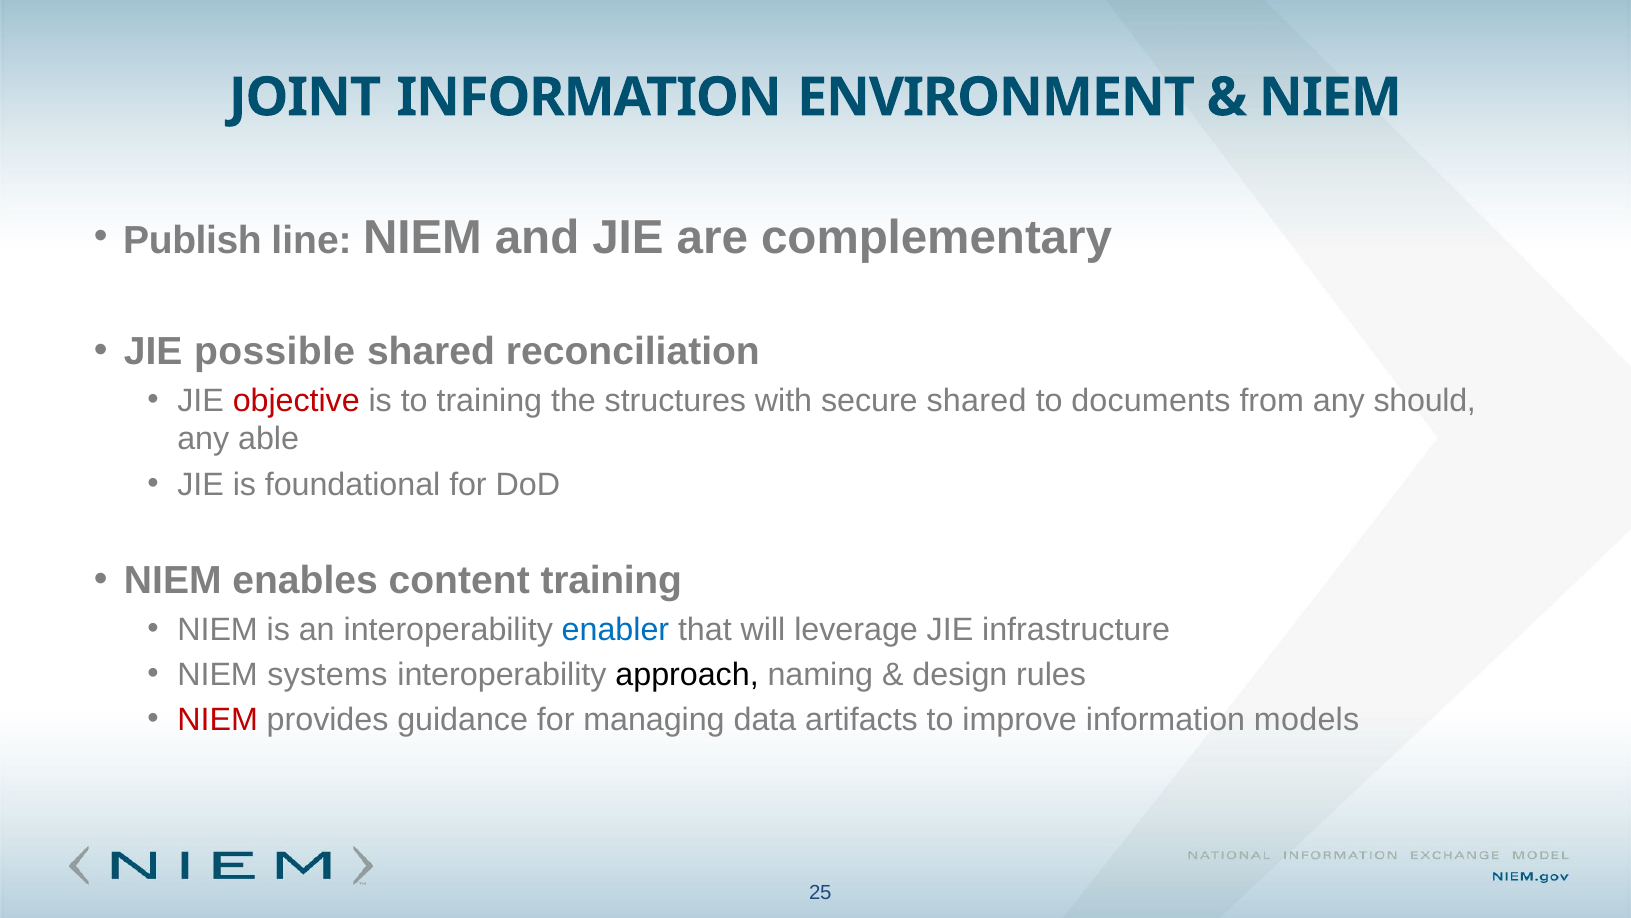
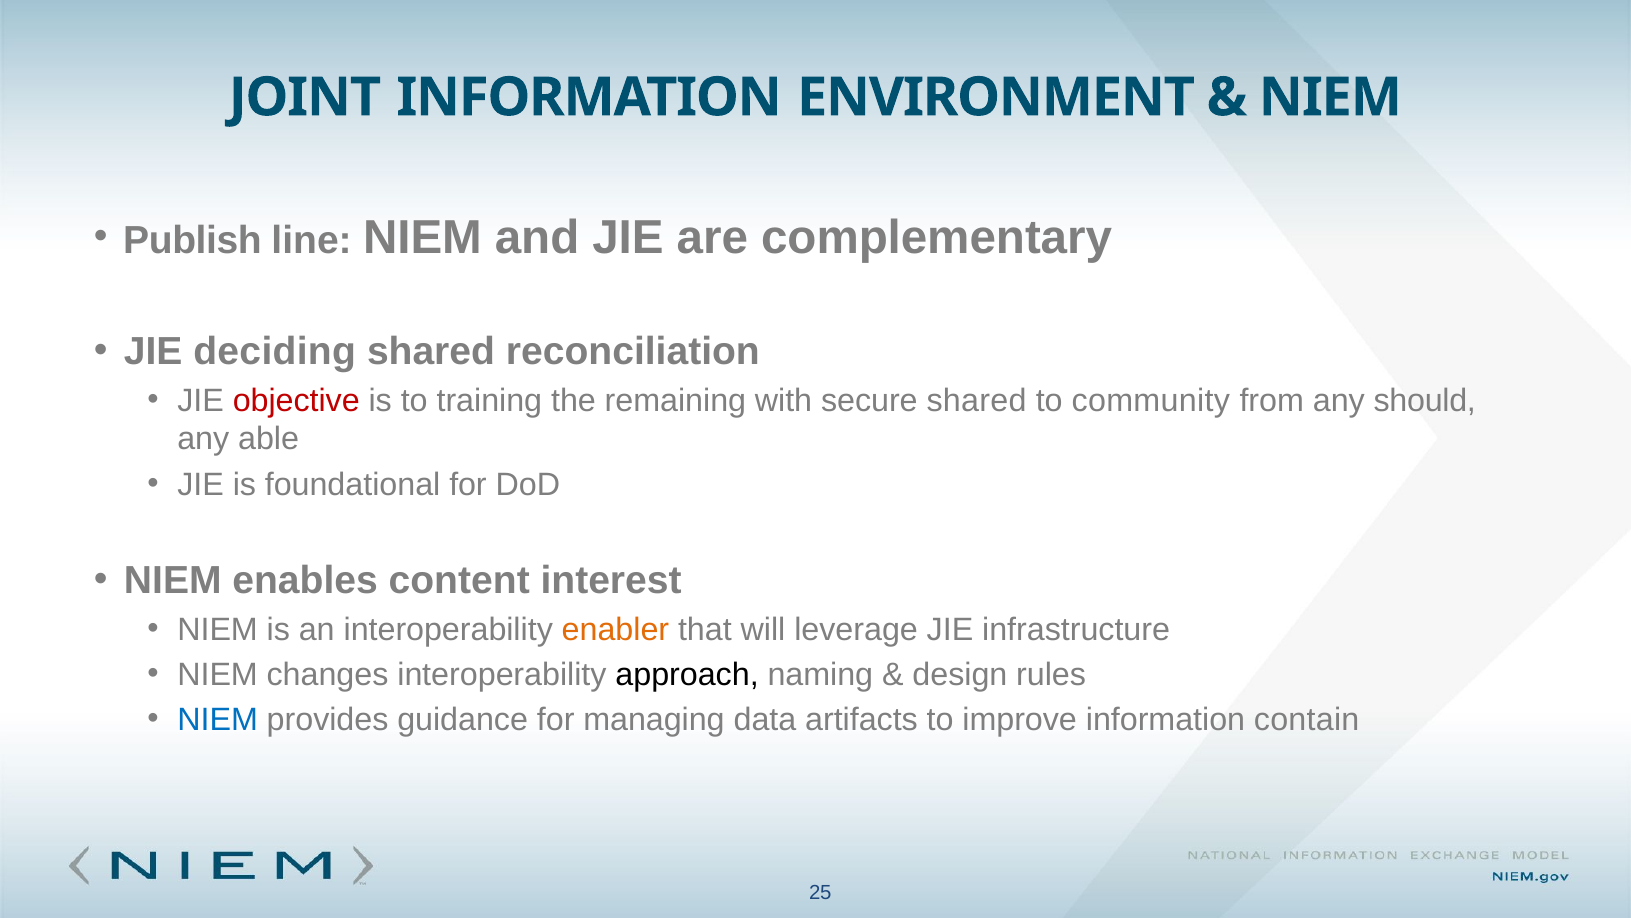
possible: possible -> deciding
structures: structures -> remaining
documents: documents -> community
content training: training -> interest
enabler colour: blue -> orange
systems: systems -> changes
NIEM at (218, 719) colour: red -> blue
models: models -> contain
